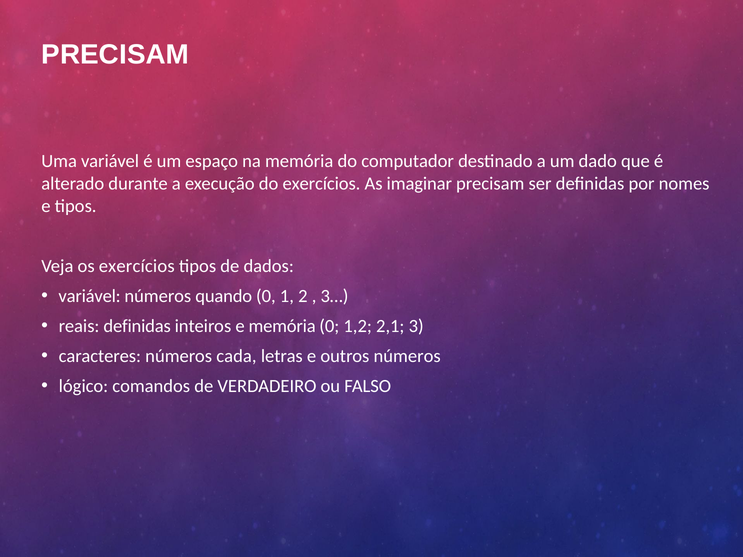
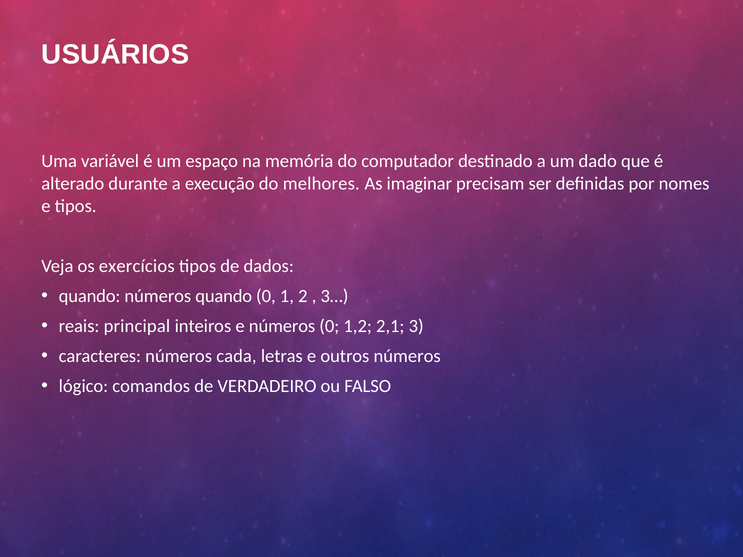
PRECISAM at (115, 54): PRECISAM -> USUÁRIOS
do exercícios: exercícios -> melhores
variável at (90, 296): variável -> quando
reais definidas: definidas -> principal
e memória: memória -> números
